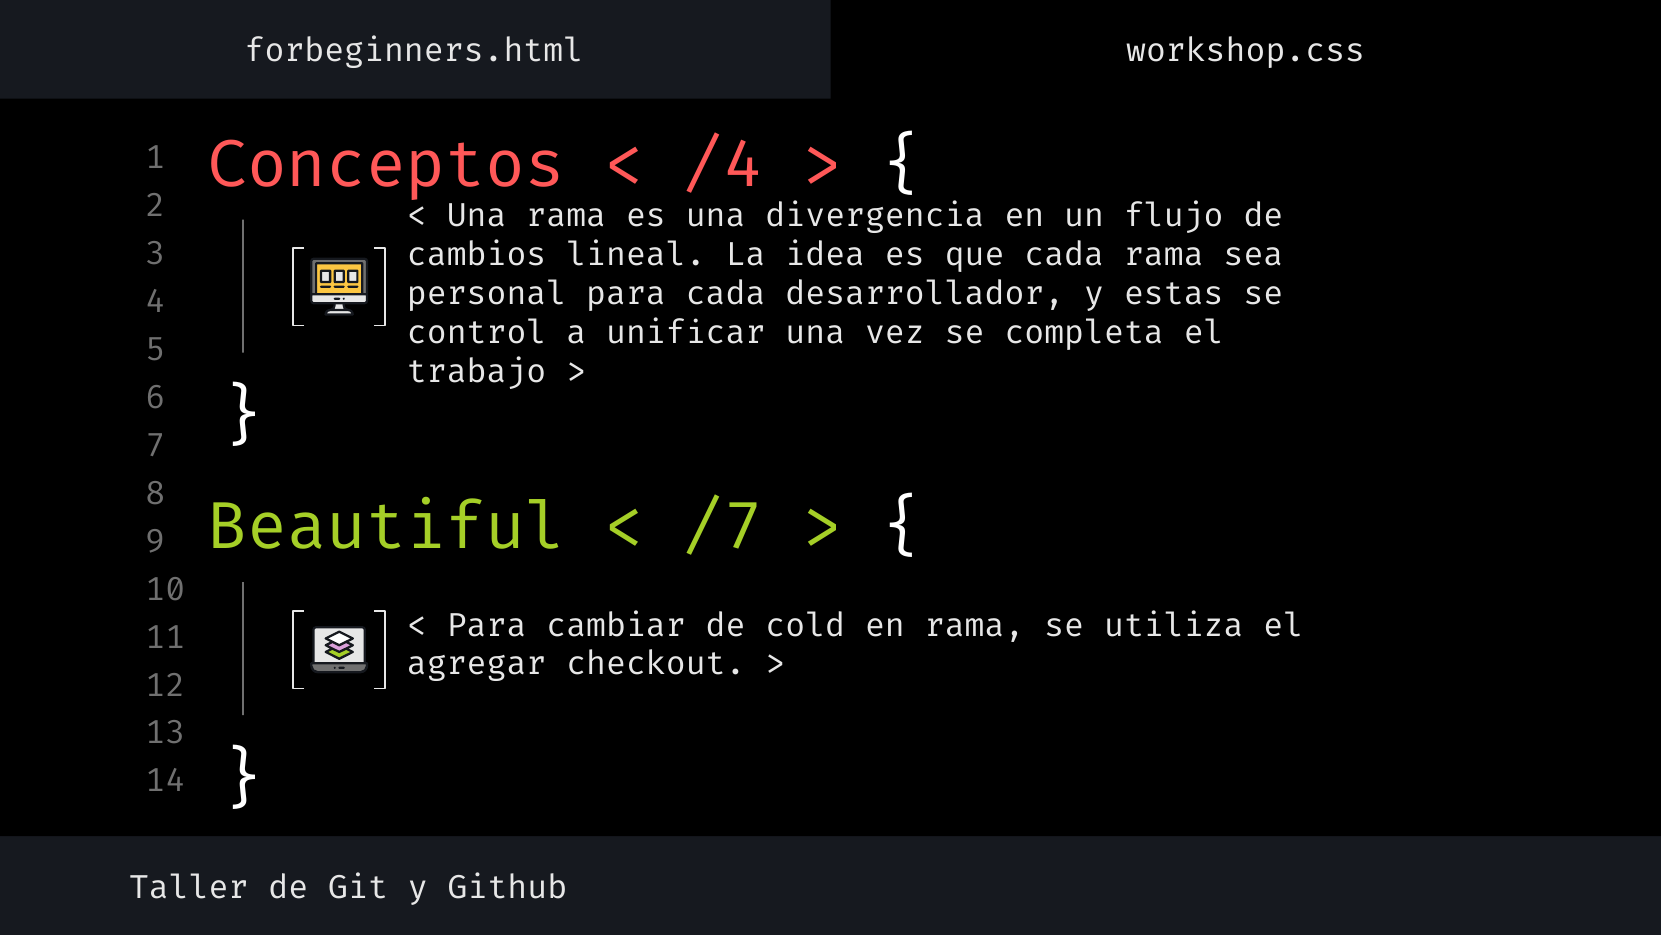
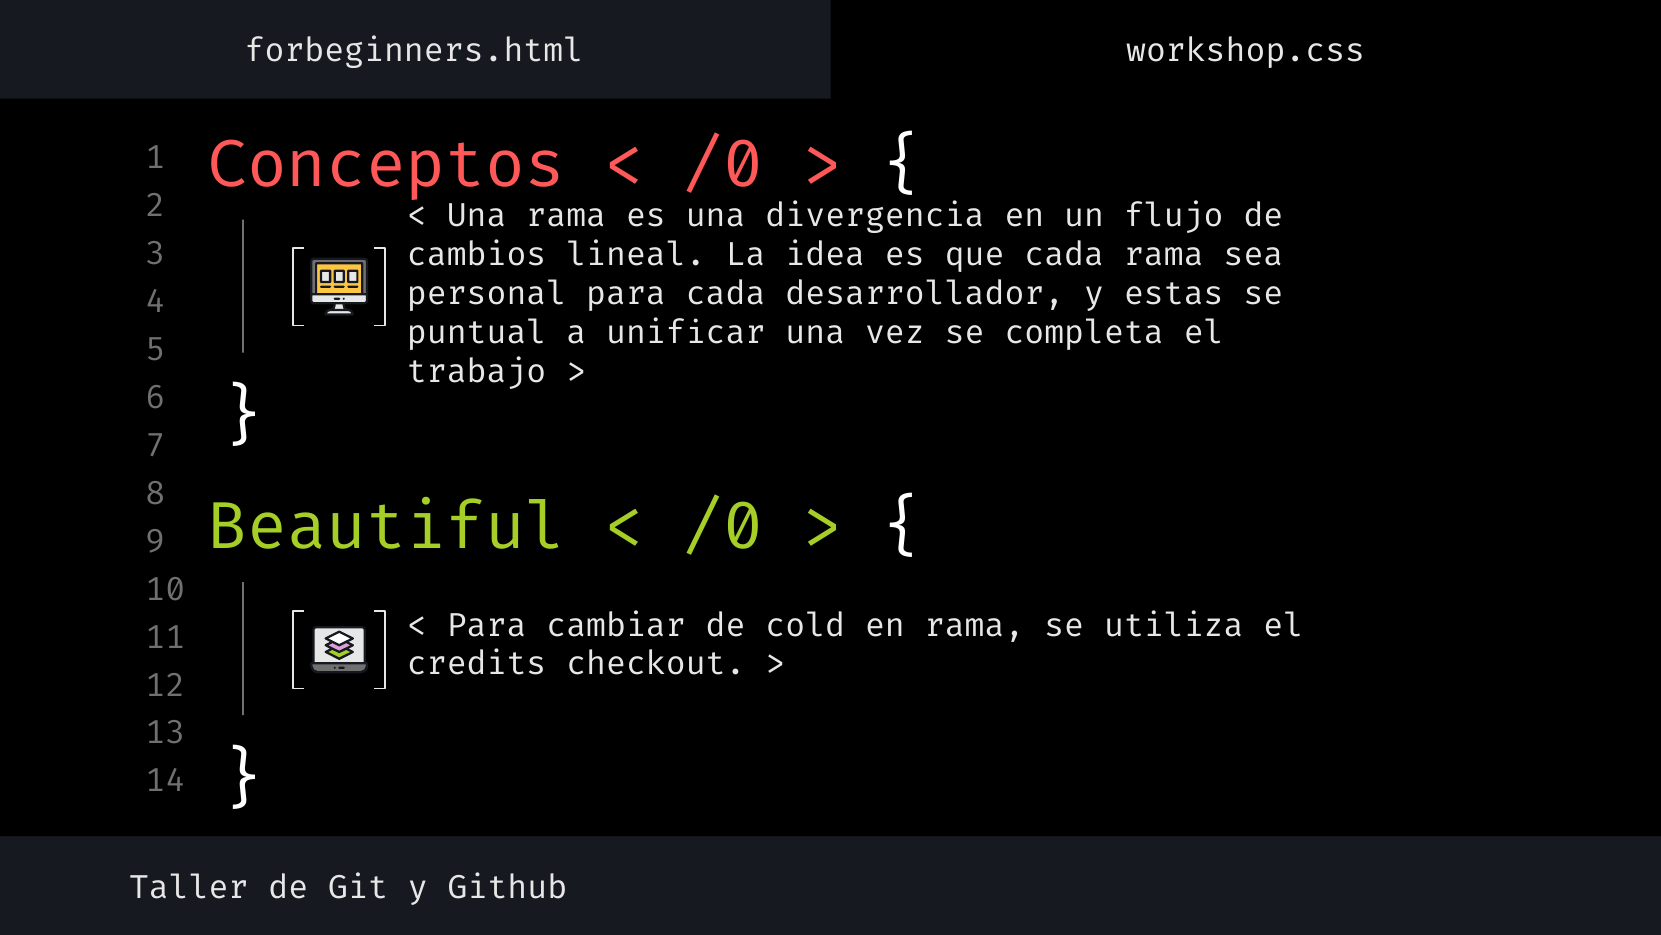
/4 at (723, 166): /4 -> /0
control: control -> puntual
/7 at (723, 527): /7 -> /0
agregar: agregar -> credits
